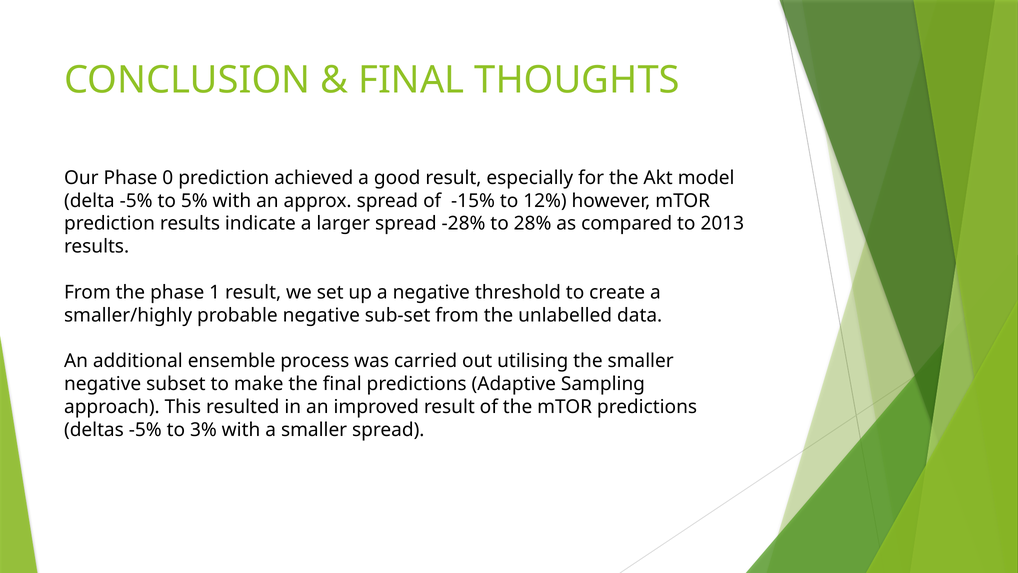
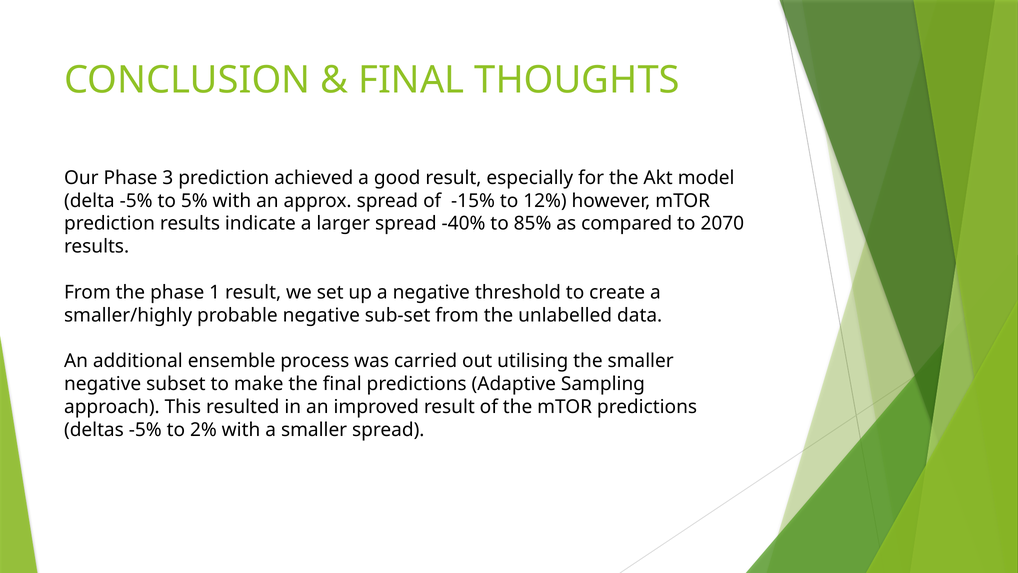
0: 0 -> 3
-28%: -28% -> -40%
28%: 28% -> 85%
2013: 2013 -> 2070
3%: 3% -> 2%
